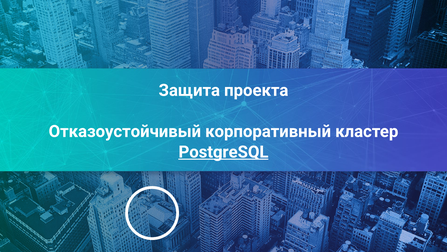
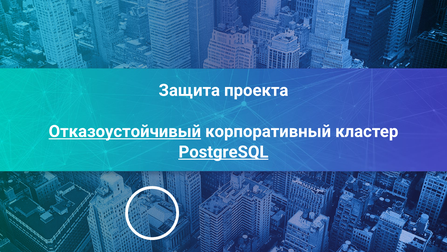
Отказоустойчивый underline: none -> present
